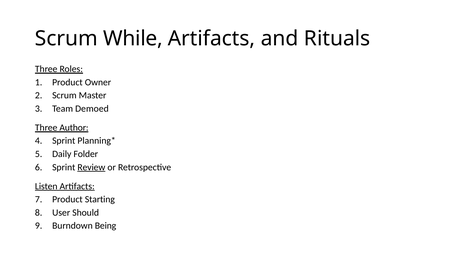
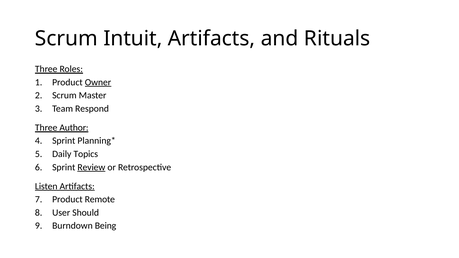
While: While -> Intuit
Owner underline: none -> present
Demoed: Demoed -> Respond
Folder: Folder -> Topics
Starting: Starting -> Remote
